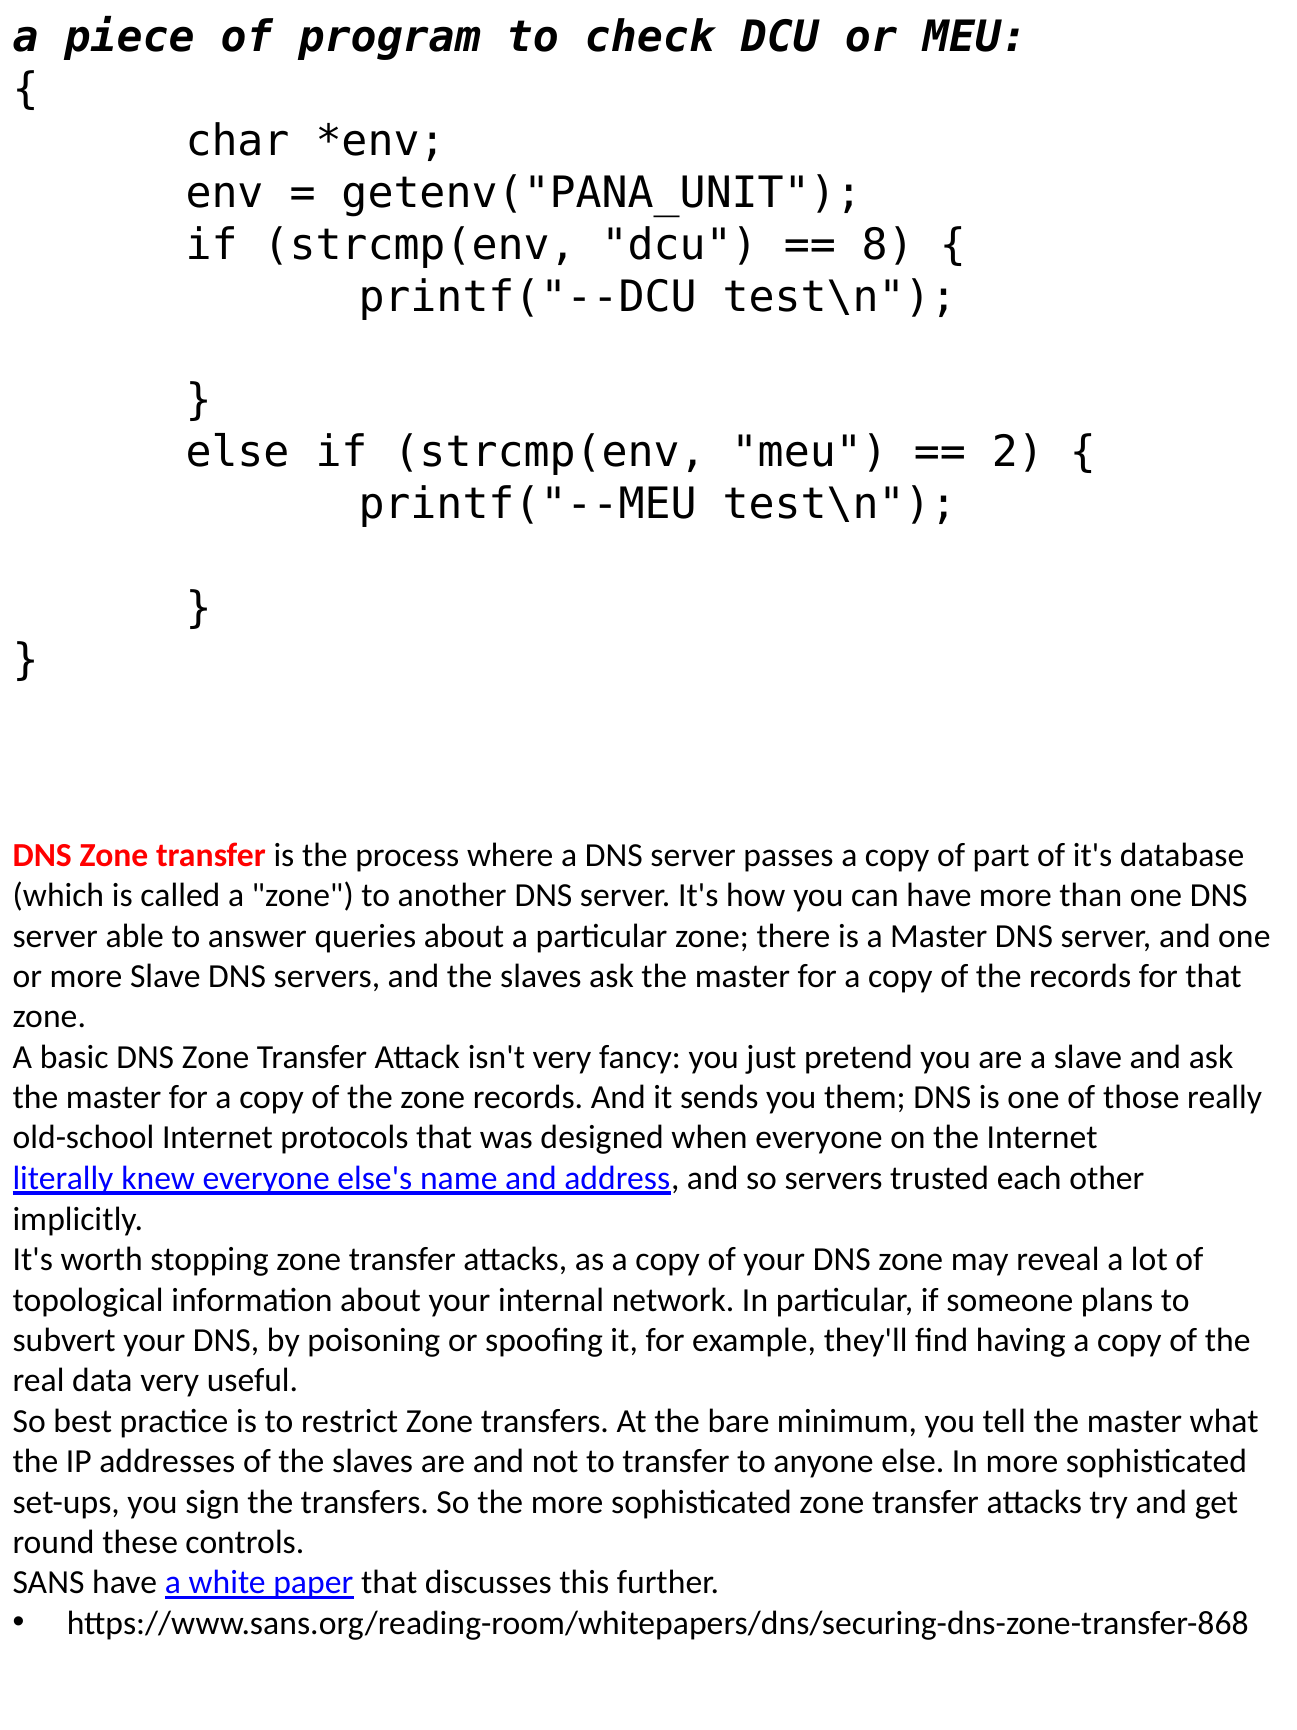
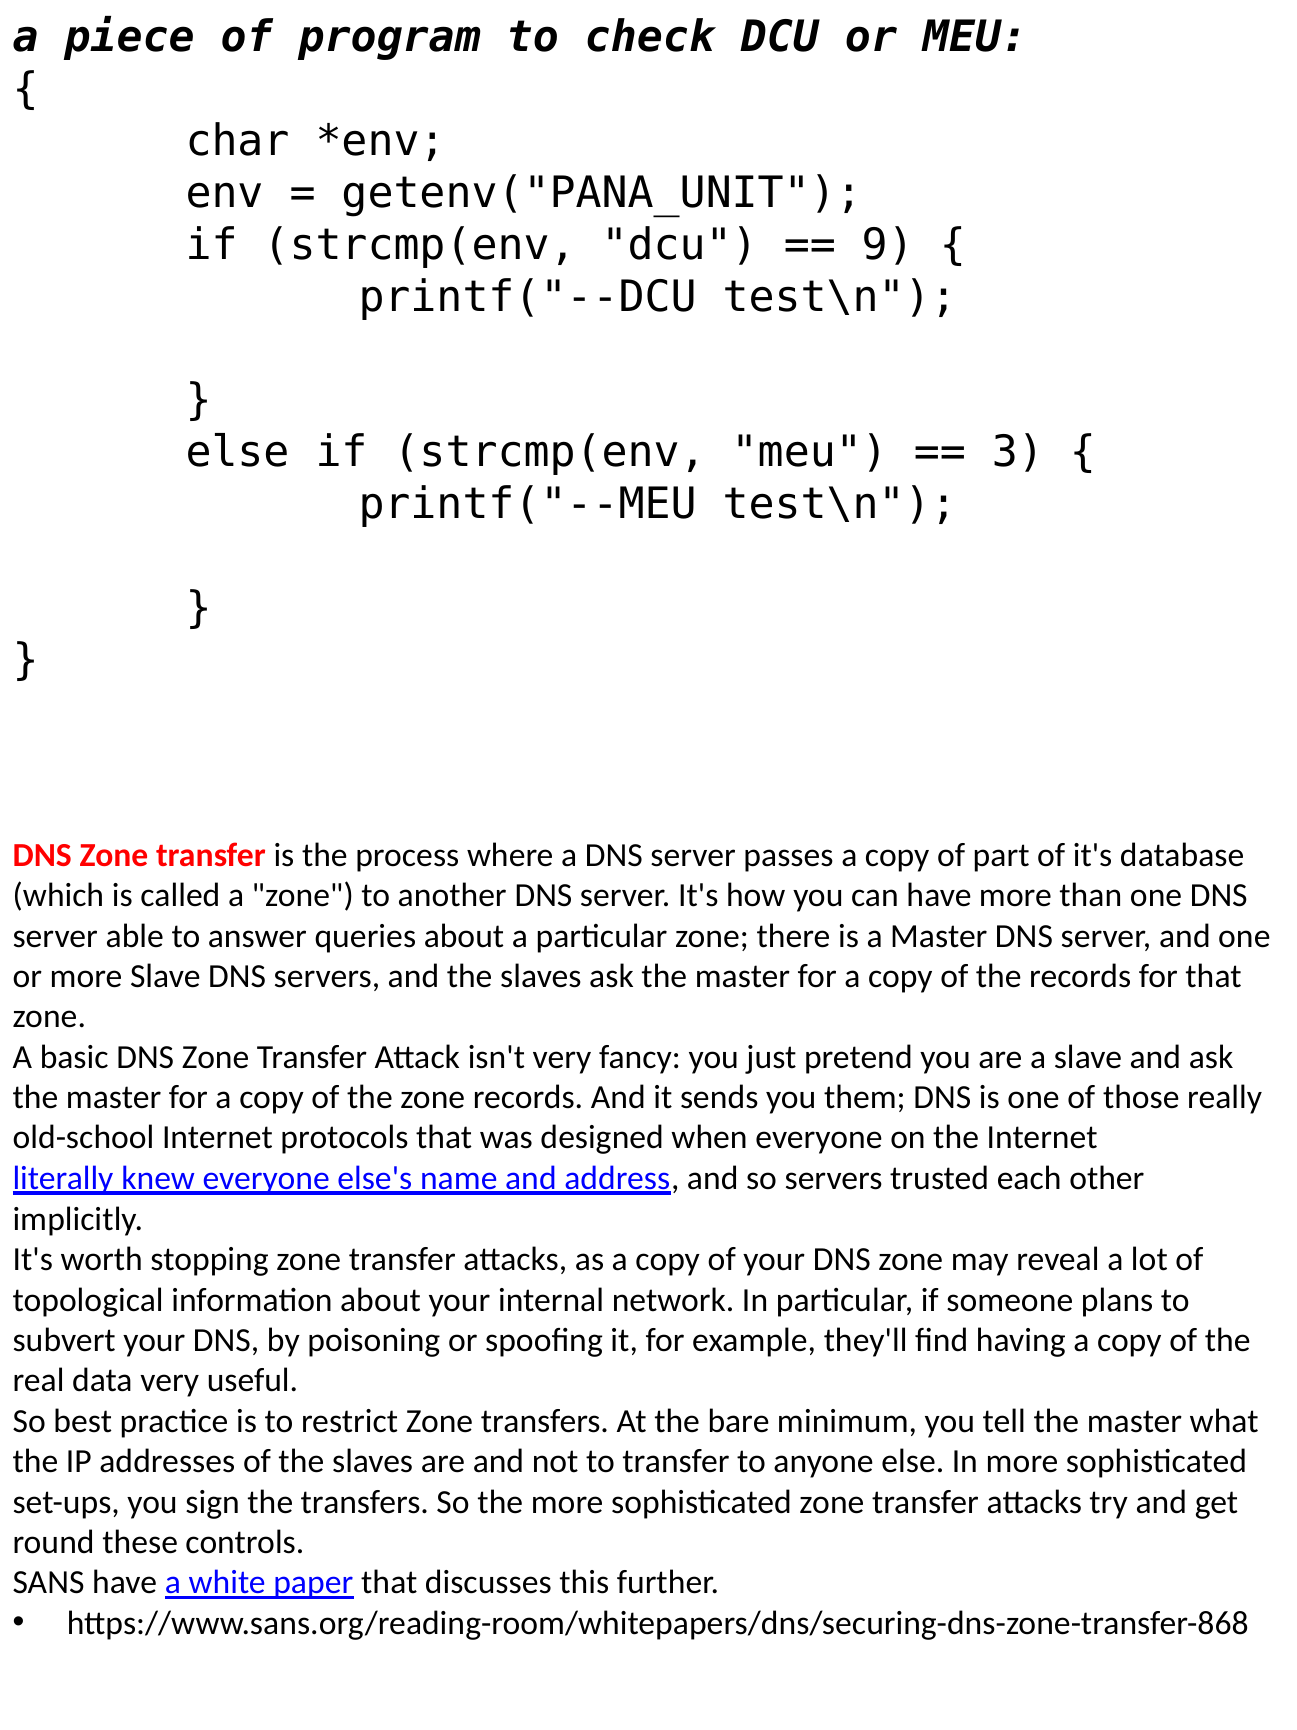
8: 8 -> 9
2: 2 -> 3
